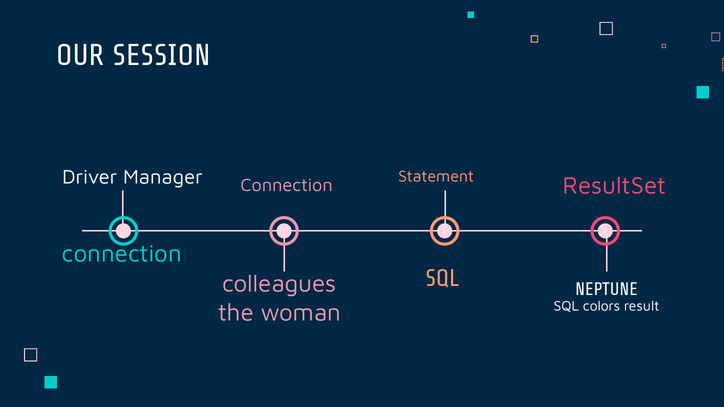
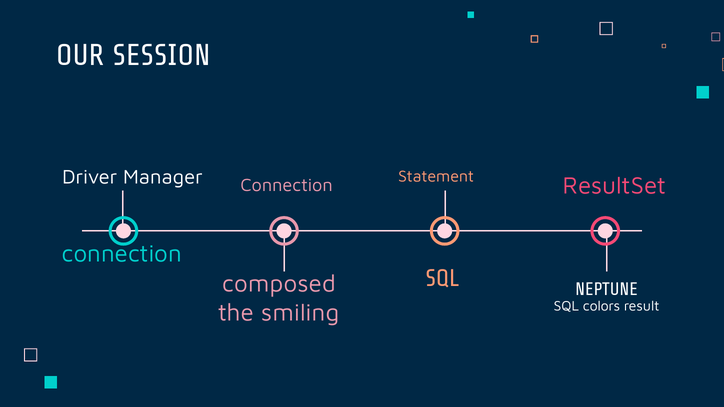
colleagues: colleagues -> composed
woman: woman -> smiling
